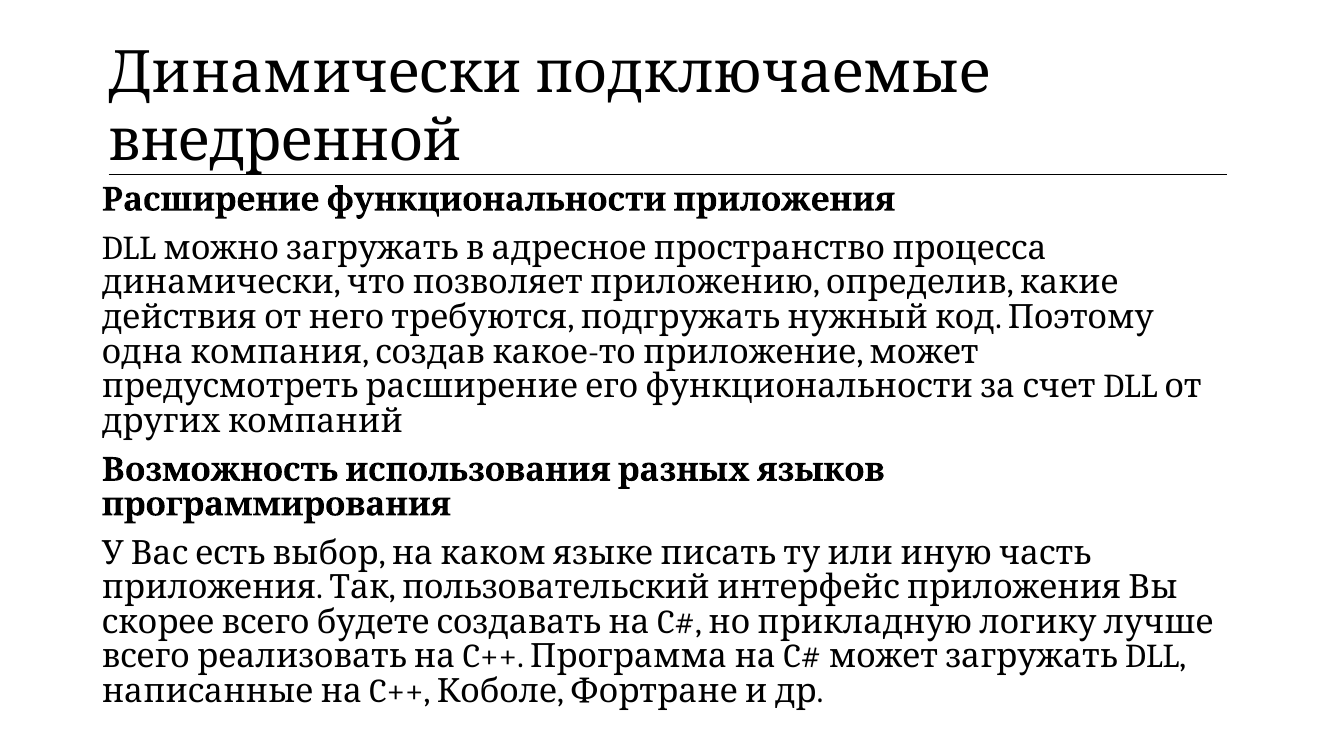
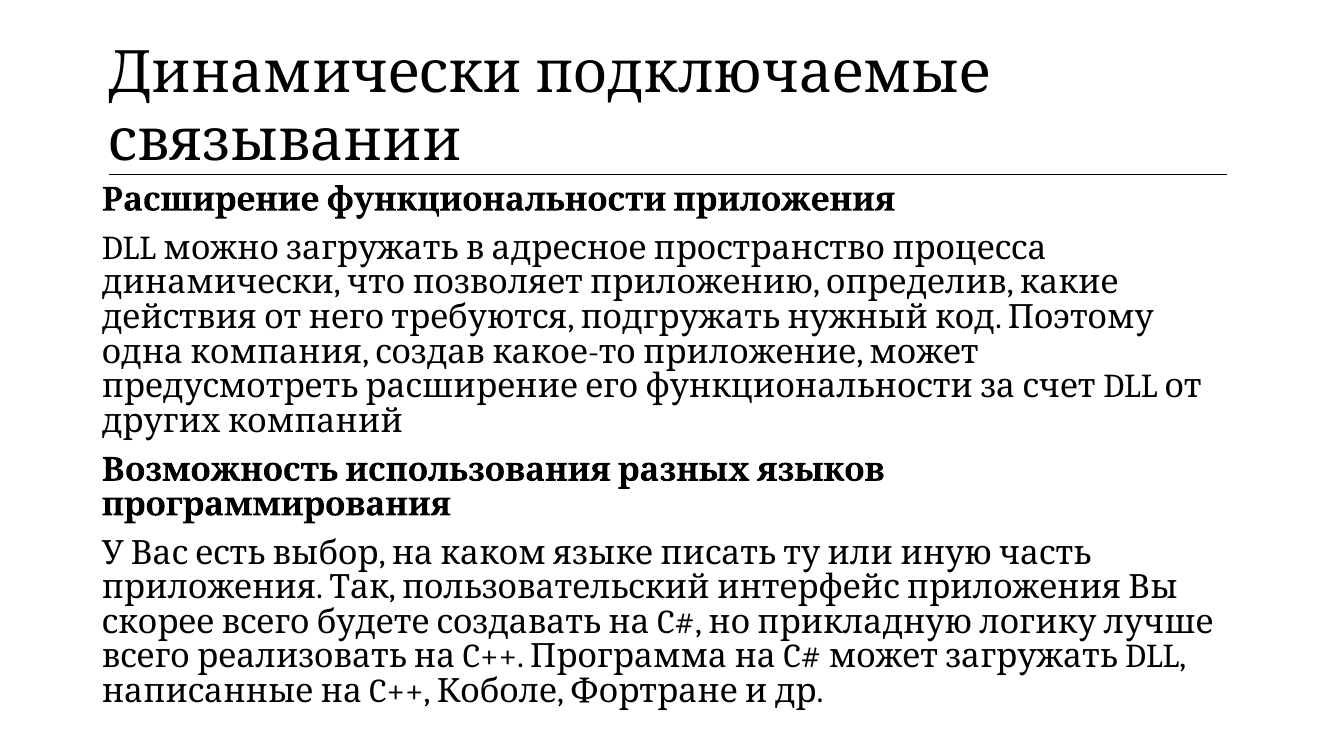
внедренной: внедренной -> связывании
